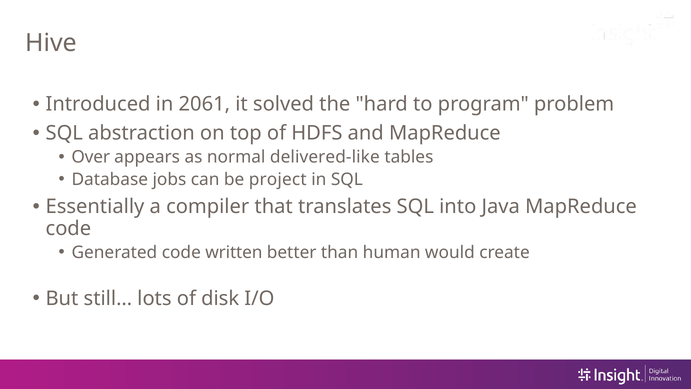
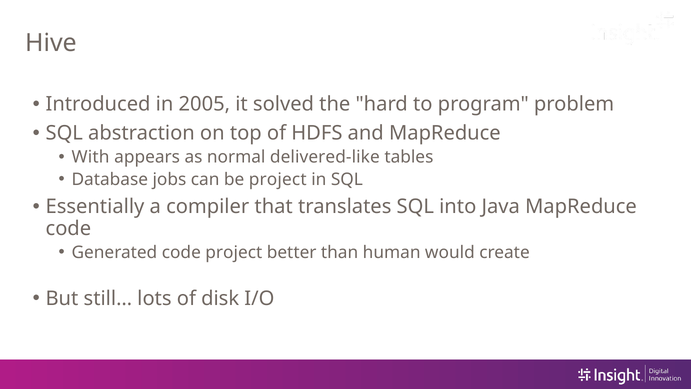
2061: 2061 -> 2005
Over: Over -> With
code written: written -> project
